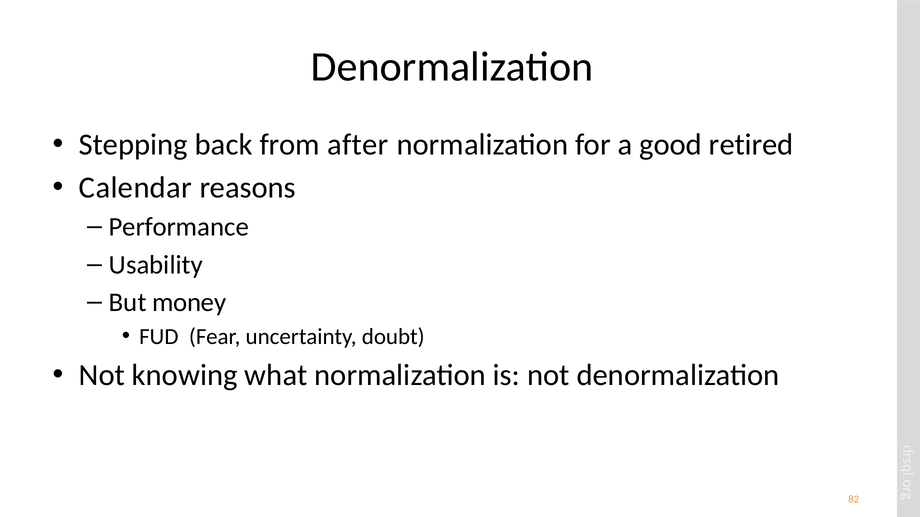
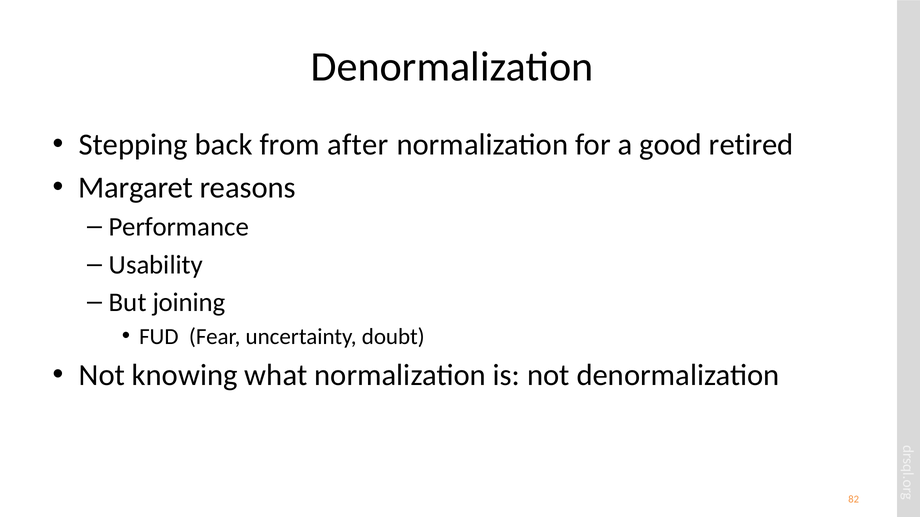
Calendar: Calendar -> Margaret
money: money -> joining
